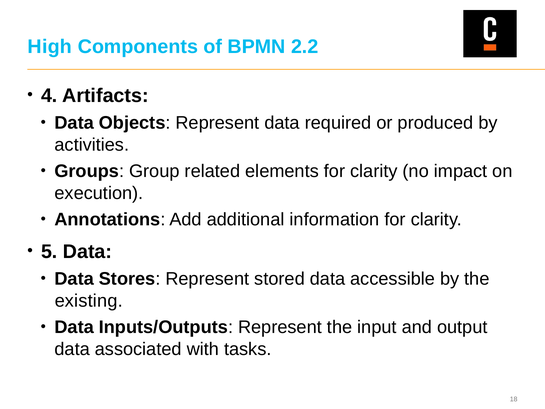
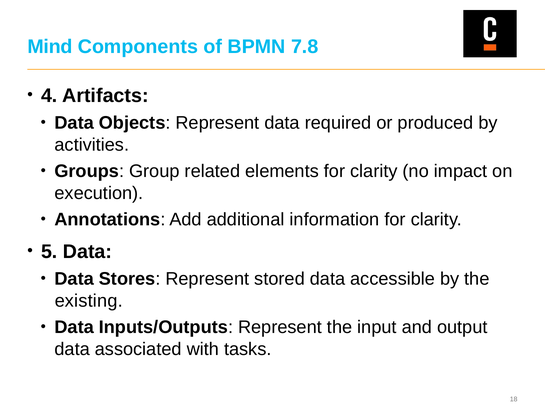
High: High -> Mind
2.2: 2.2 -> 7.8
